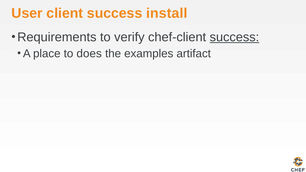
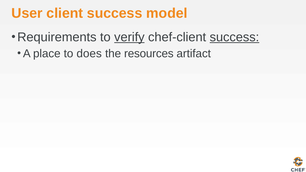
install: install -> model
verify underline: none -> present
examples: examples -> resources
